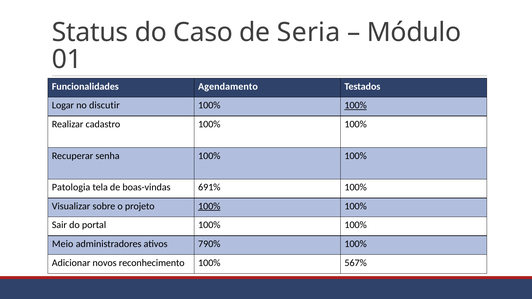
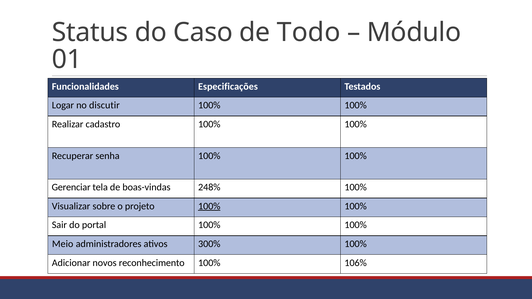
Seria: Seria -> Todo
Agendamento: Agendamento -> Especificações
100% at (356, 105) underline: present -> none
Patologia: Patologia -> Gerenciar
691%: 691% -> 248%
790%: 790% -> 300%
567%: 567% -> 106%
